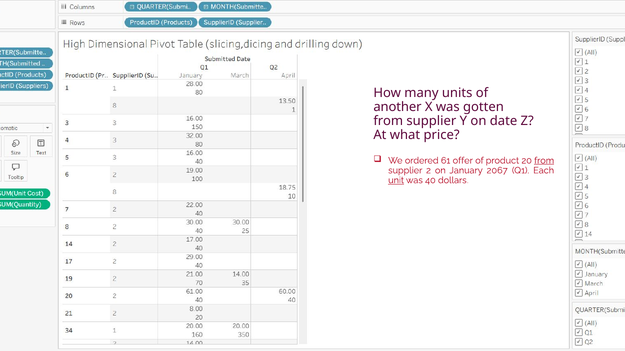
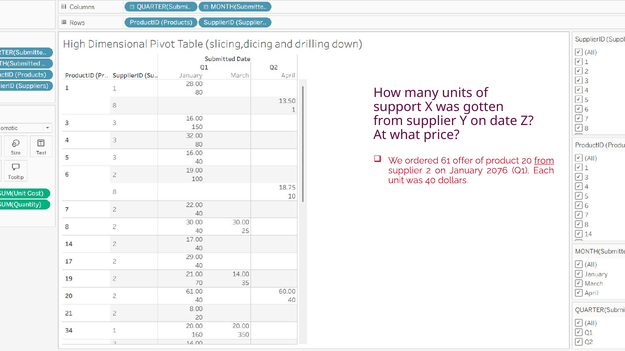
another: another -> support
2067: 2067 -> 2076
unit underline: present -> none
